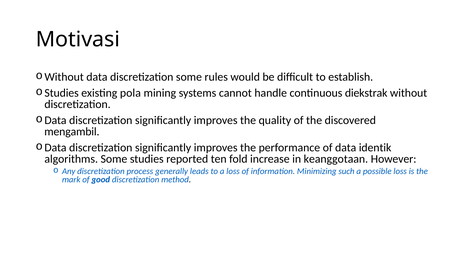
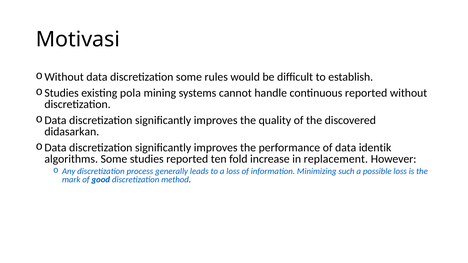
continuous diekstrak: diekstrak -> reported
mengambil: mengambil -> didasarkan
keanggotaan: keanggotaan -> replacement
